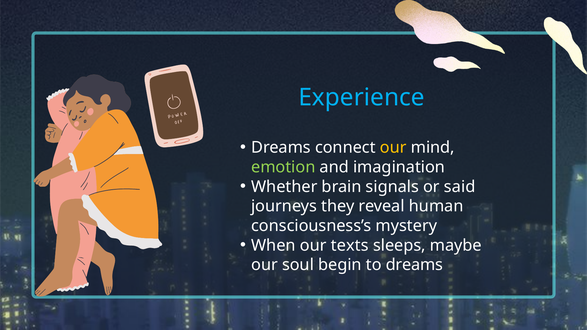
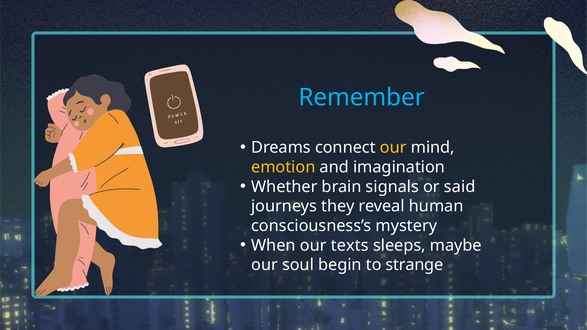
Experience: Experience -> Remember
emotion colour: light green -> yellow
to dreams: dreams -> strange
